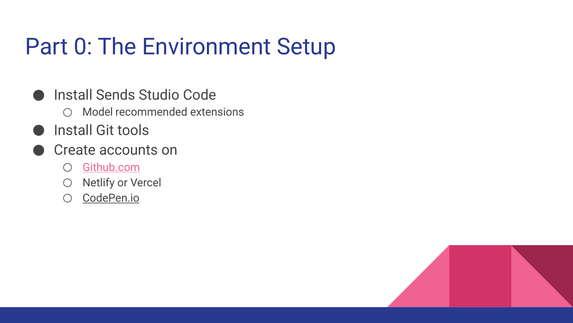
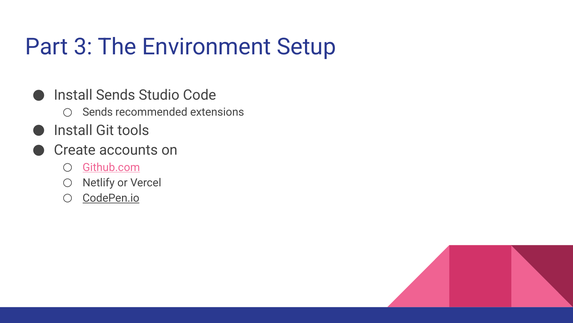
0: 0 -> 3
Model at (98, 112): Model -> Sends
